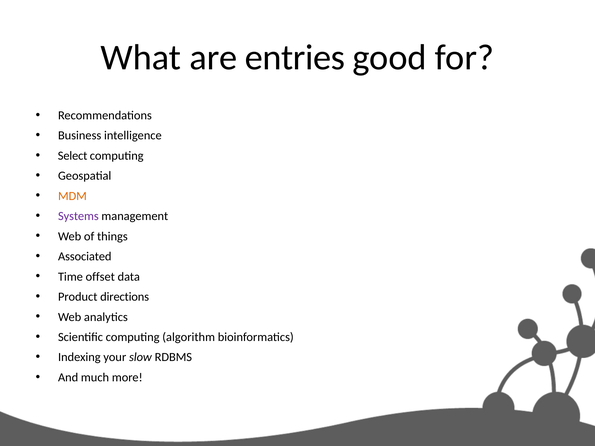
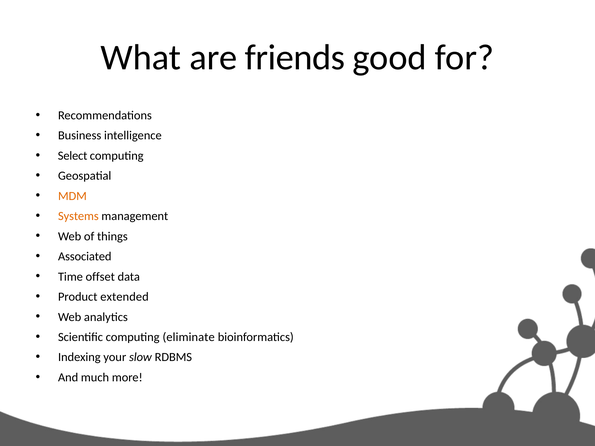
entries: entries -> friends
Systems colour: purple -> orange
directions: directions -> extended
algorithm: algorithm -> eliminate
